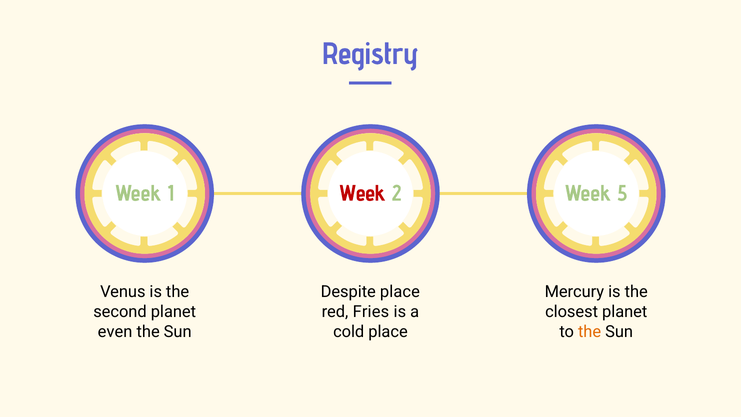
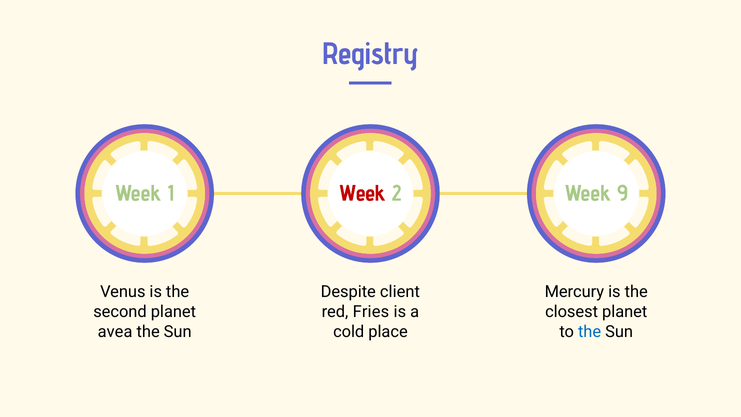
5: 5 -> 9
Despite place: place -> client
even: even -> avea
the at (590, 331) colour: orange -> blue
